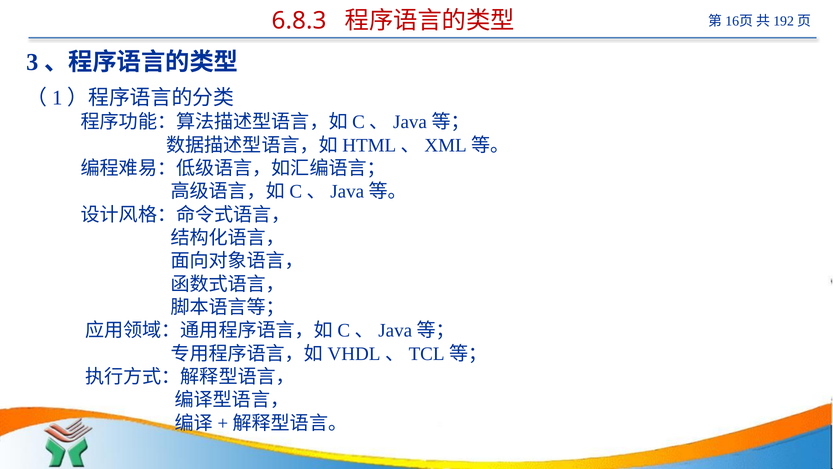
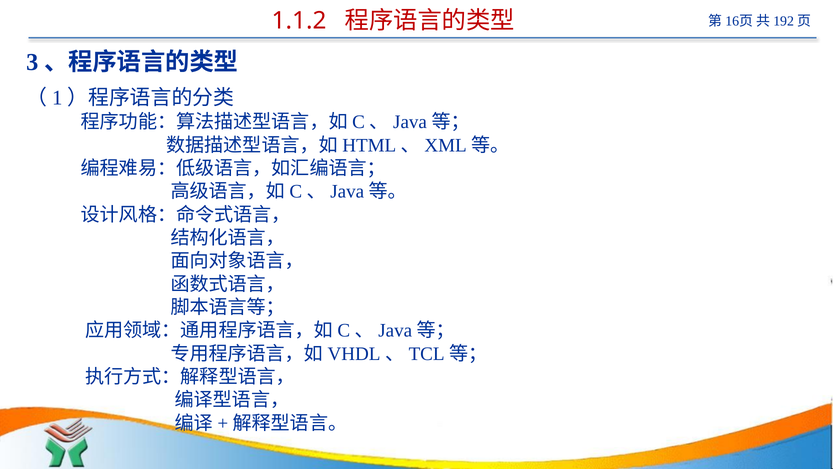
6.8.3: 6.8.3 -> 1.1.2
